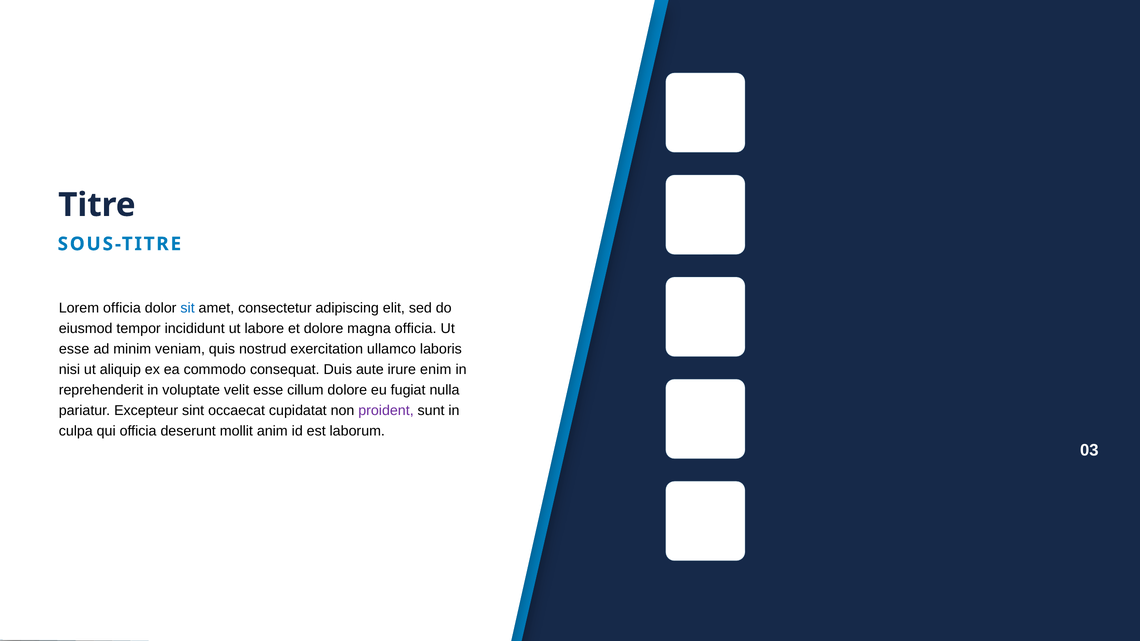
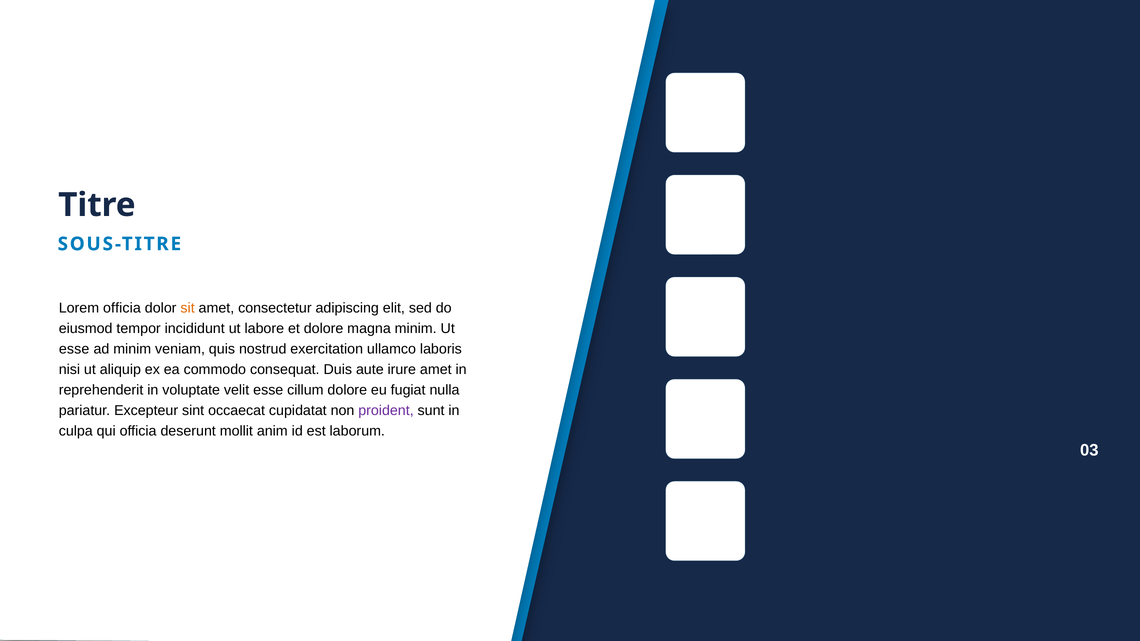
sit colour: blue -> orange
magna officia: officia -> minim
irure enim: enim -> amet
